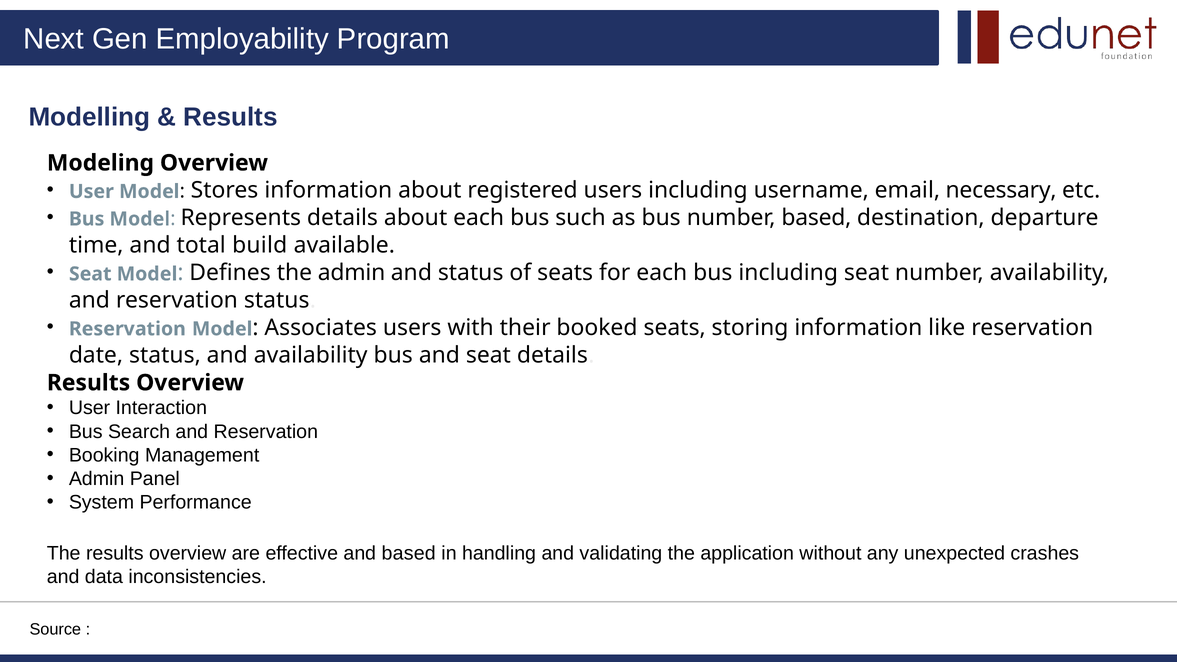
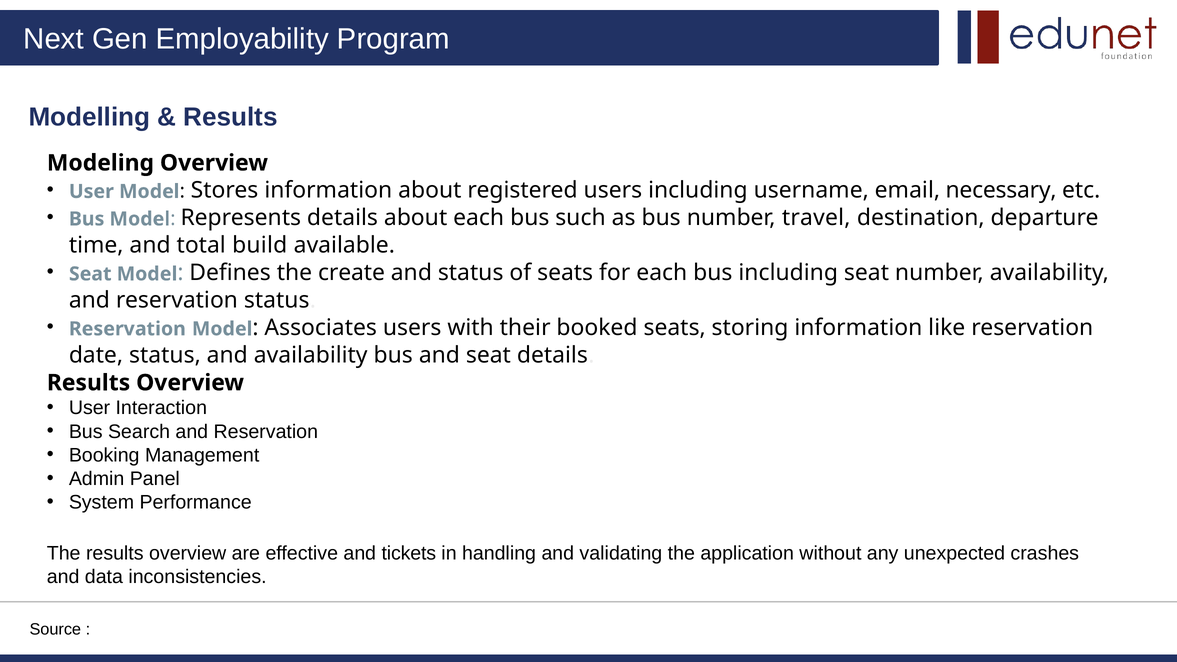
number based: based -> travel
the admin: admin -> create
and based: based -> tickets
